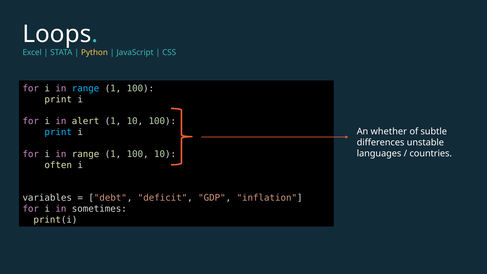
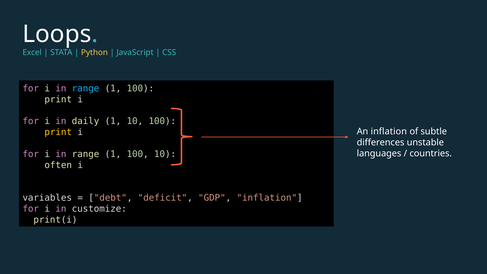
alert: alert -> daily
print at (58, 132) colour: light blue -> yellow
An whether: whether -> inflation
sometimes: sometimes -> customize
